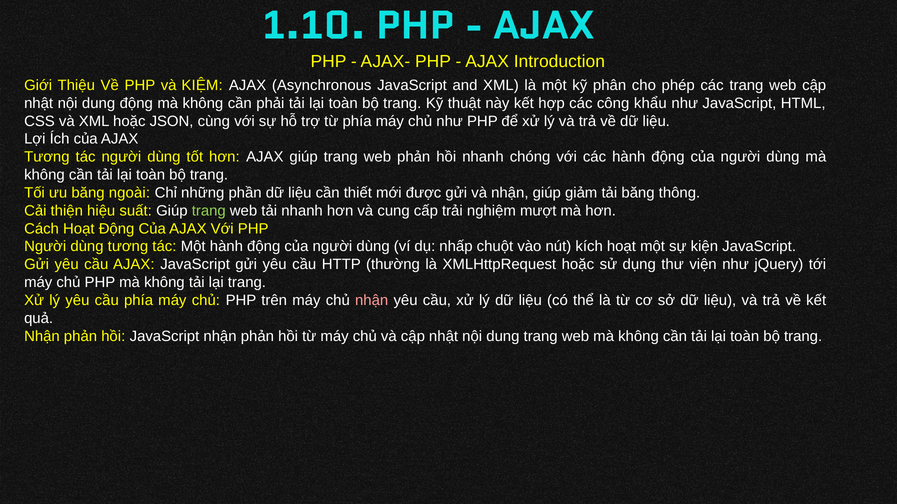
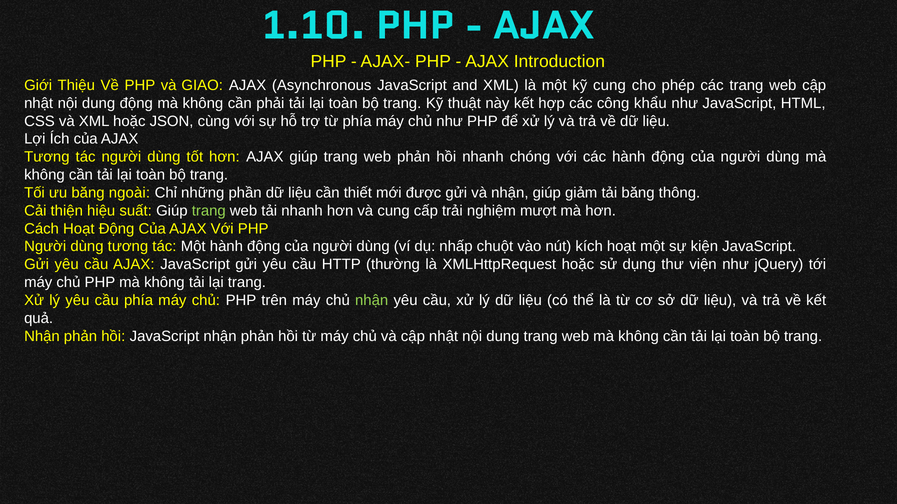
KIỆM: KIỆM -> GIAO
kỹ phân: phân -> cung
nhận at (372, 301) colour: pink -> light green
